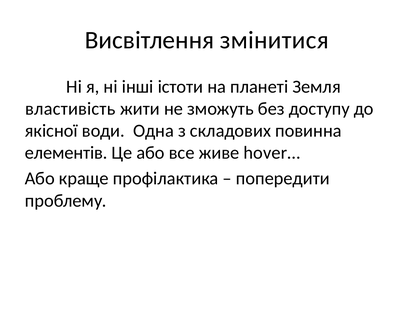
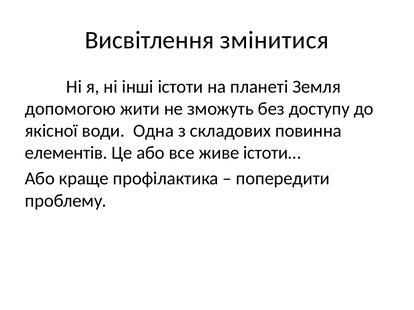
властивість: властивість -> допомогою
hover…: hover… -> істоти…
